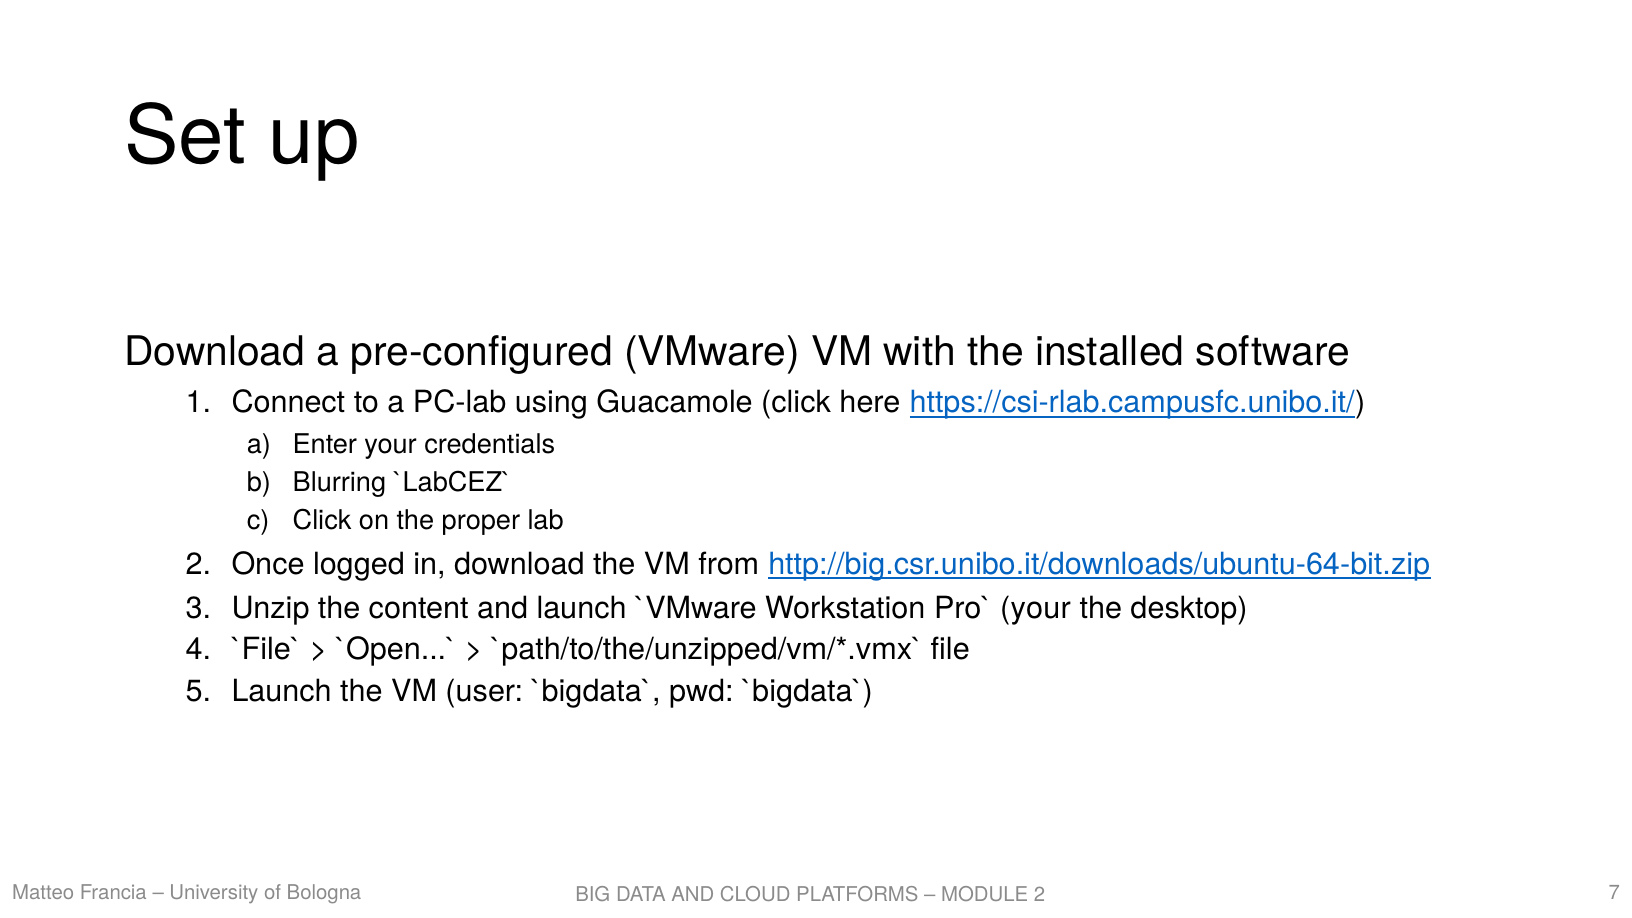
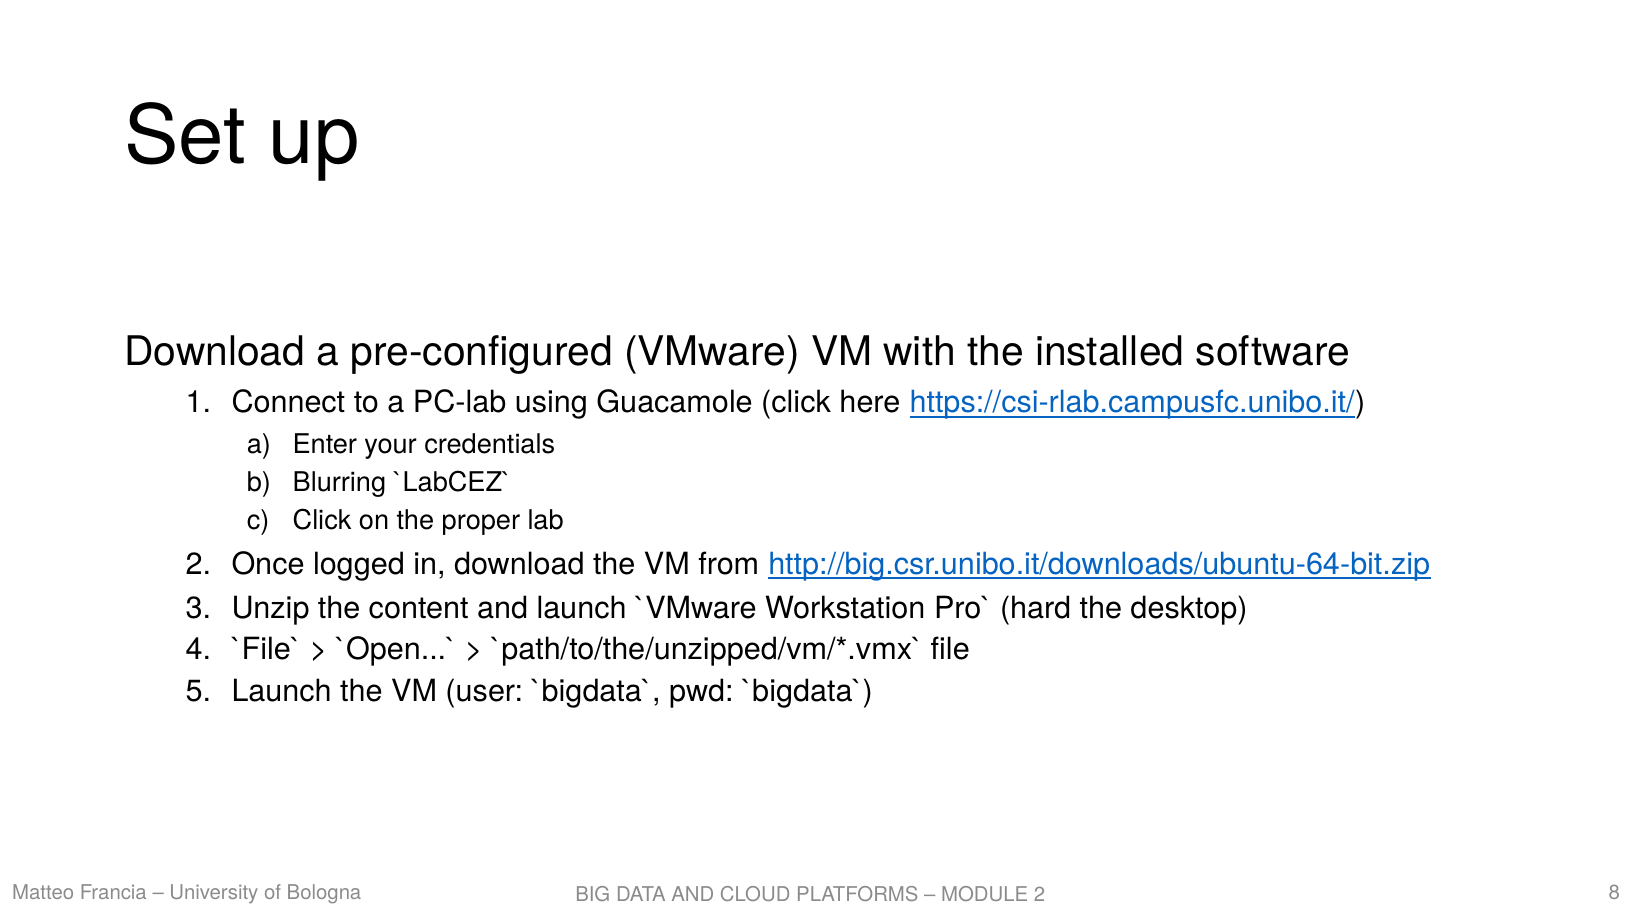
your at (1035, 608): your -> hard
7: 7 -> 8
